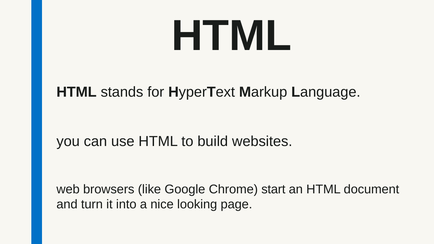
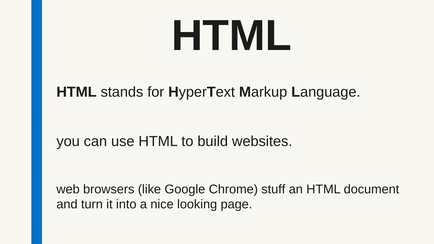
start: start -> stuff
